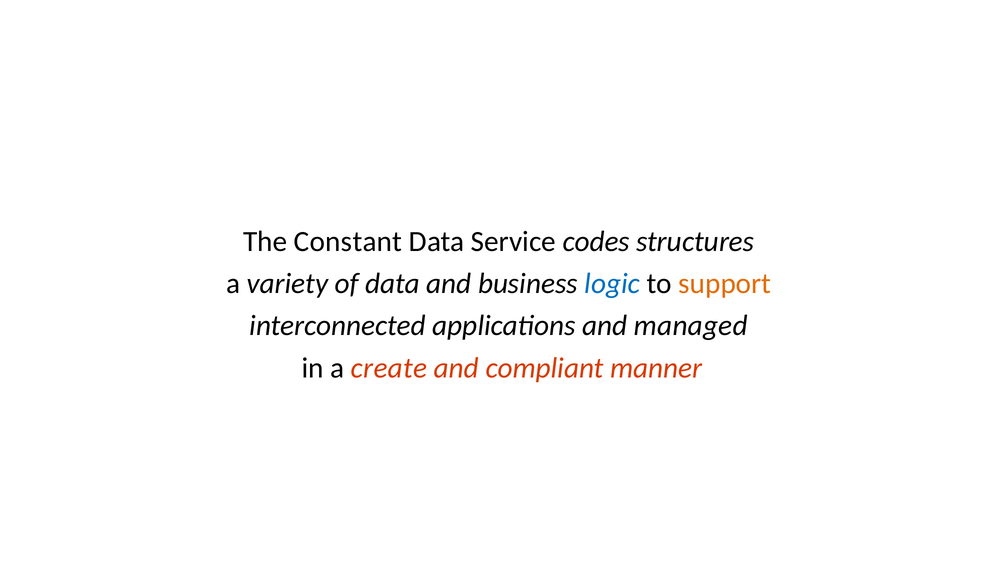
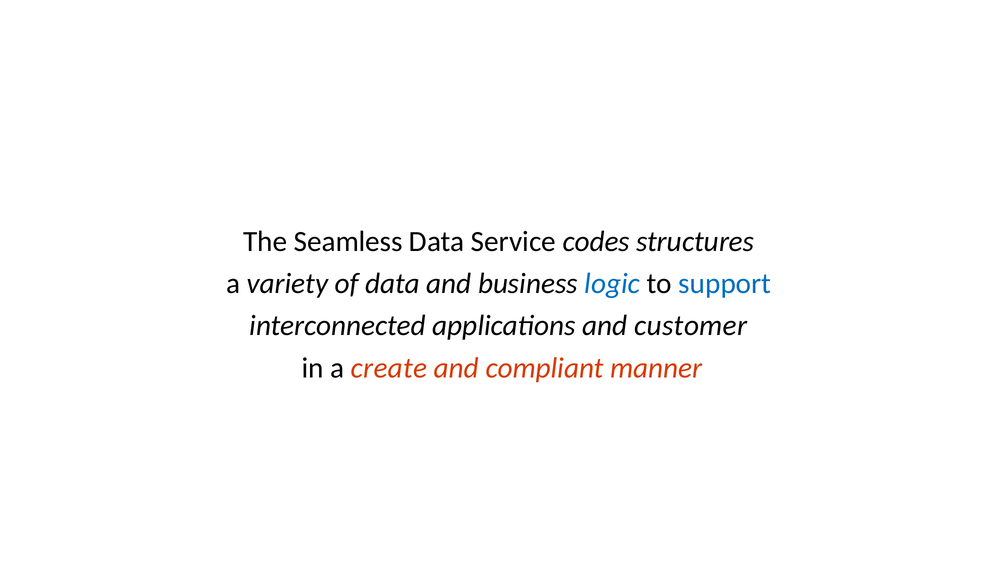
Constant: Constant -> Seamless
support colour: orange -> blue
managed: managed -> customer
